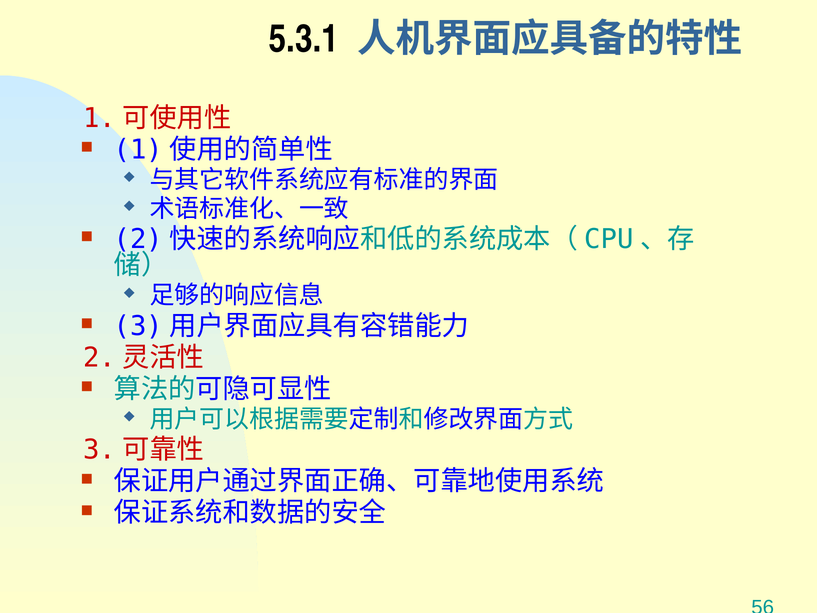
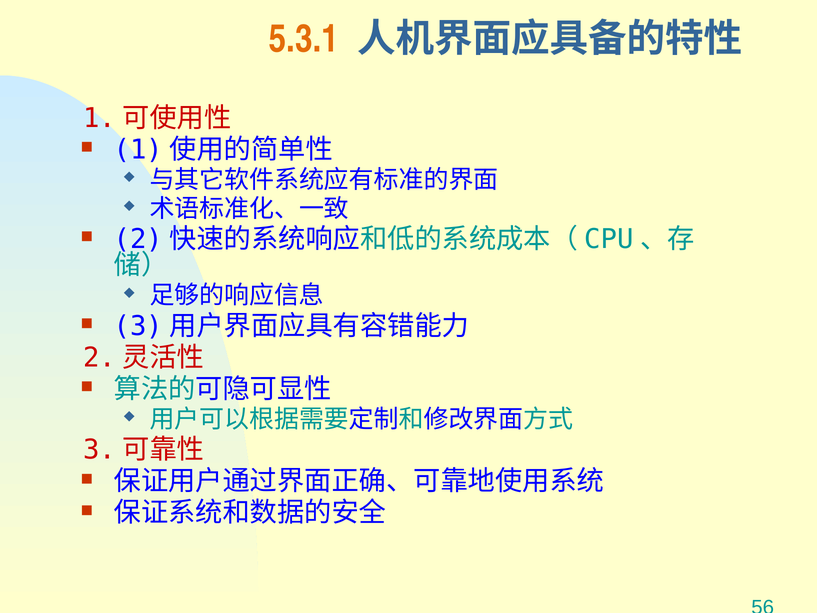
5.3.1 colour: black -> orange
